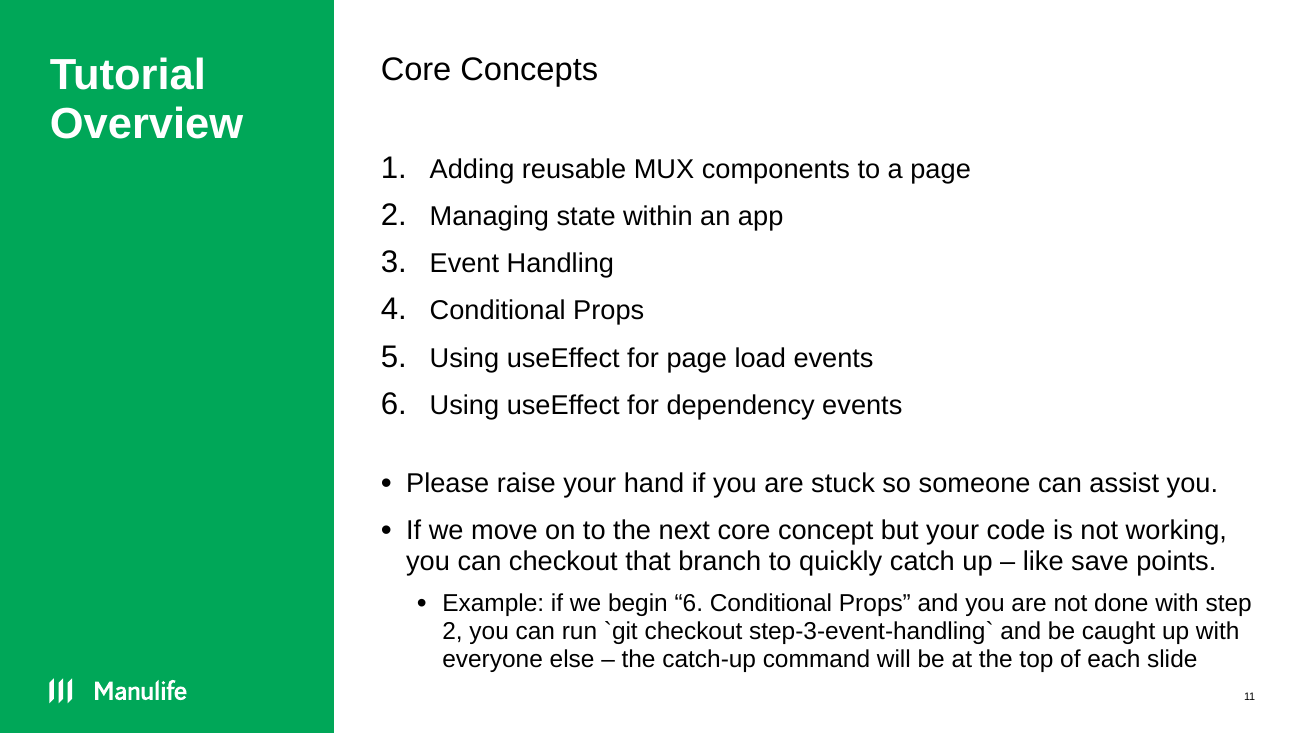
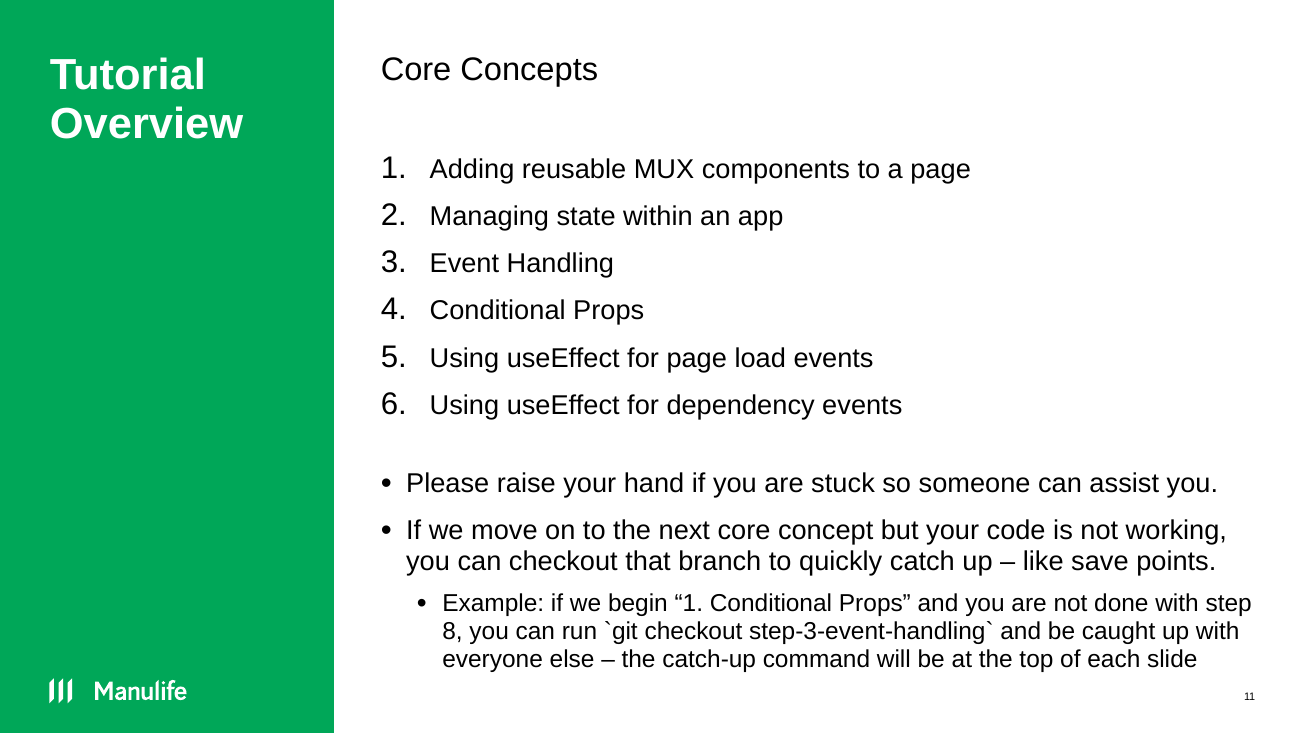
begin 6: 6 -> 1
2 at (453, 632): 2 -> 8
